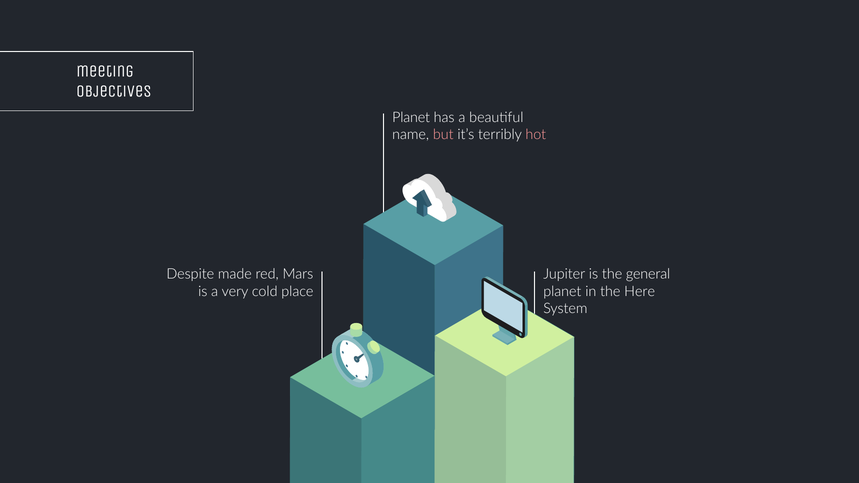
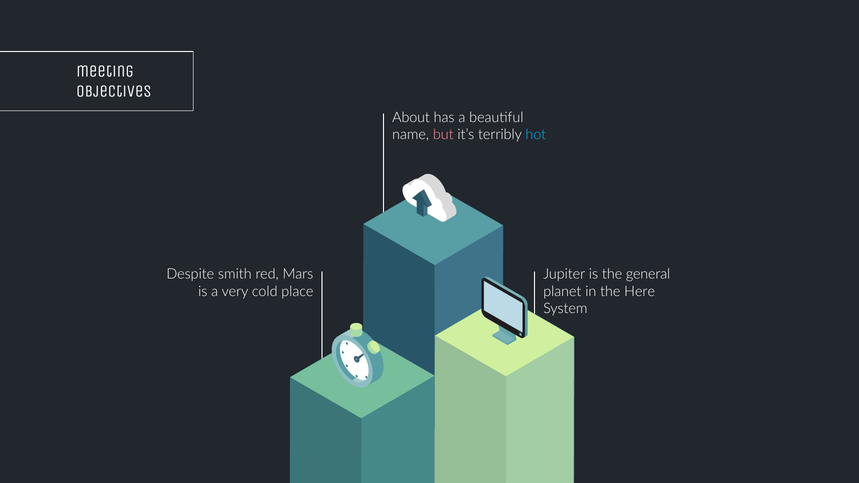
Planet at (411, 117): Planet -> About
hot colour: pink -> light blue
made: made -> smith
